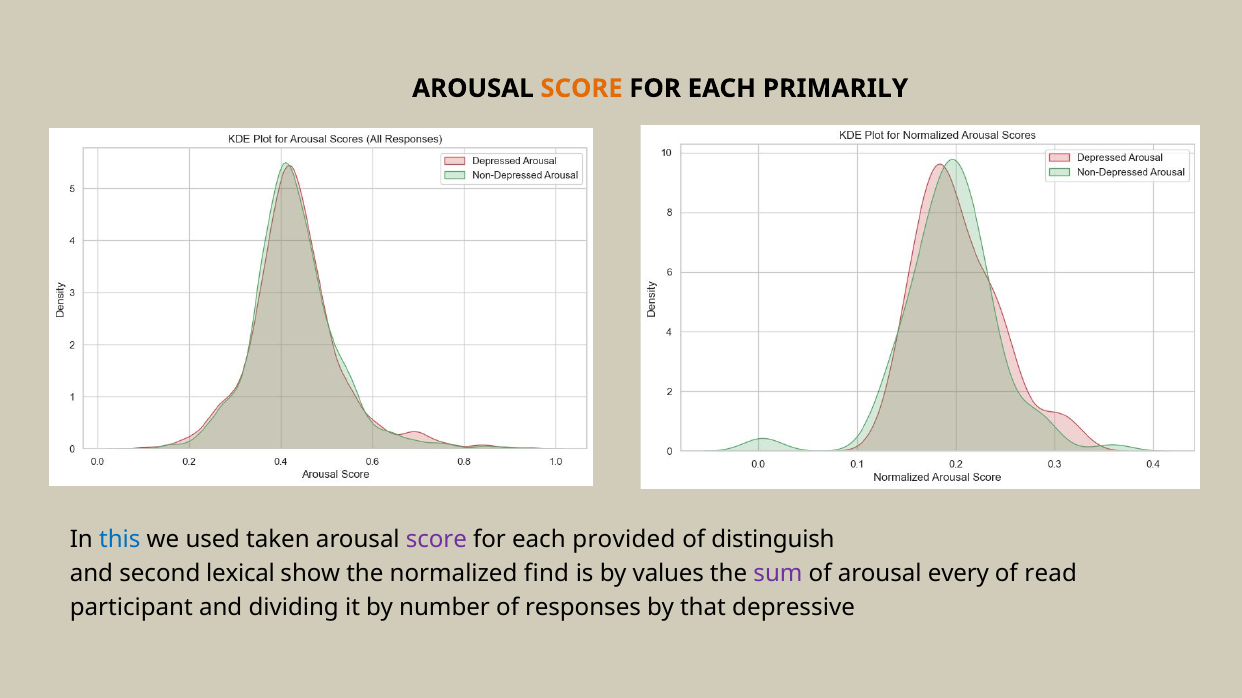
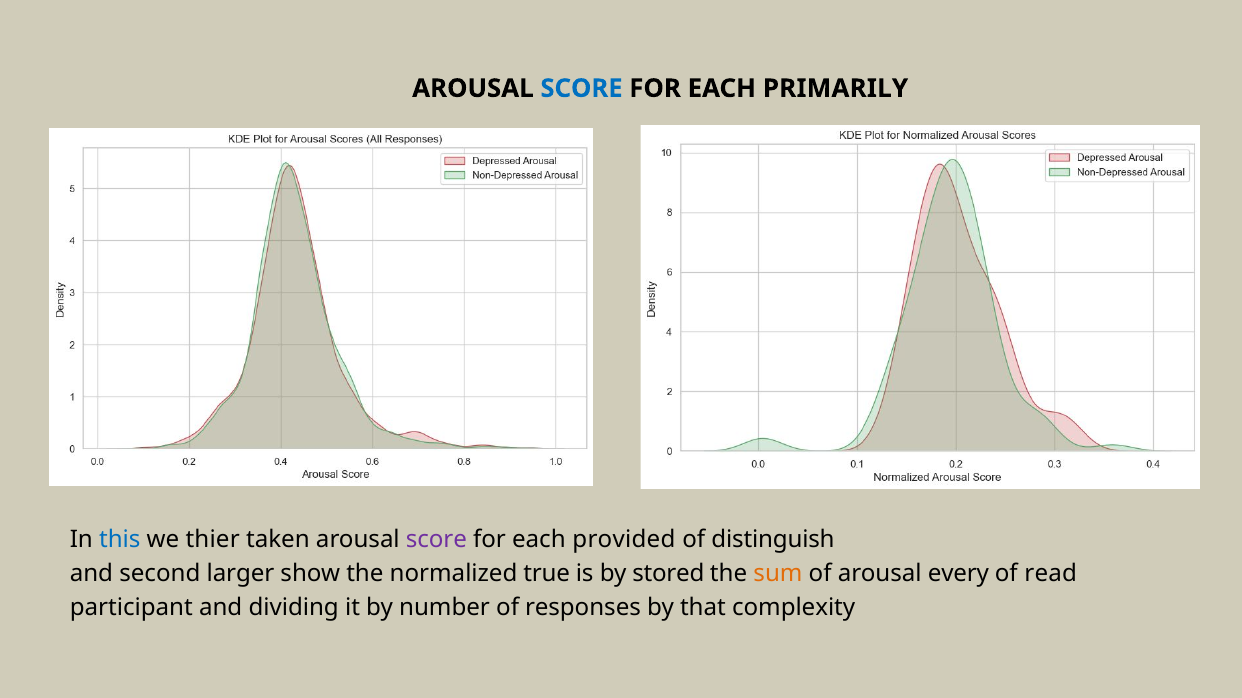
SCORE at (581, 88) colour: orange -> blue
used: used -> thier
lexical: lexical -> larger
find: find -> true
values: values -> stored
sum colour: purple -> orange
depressive: depressive -> complexity
